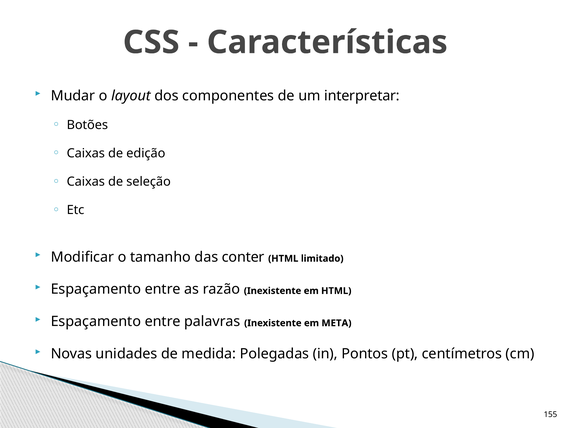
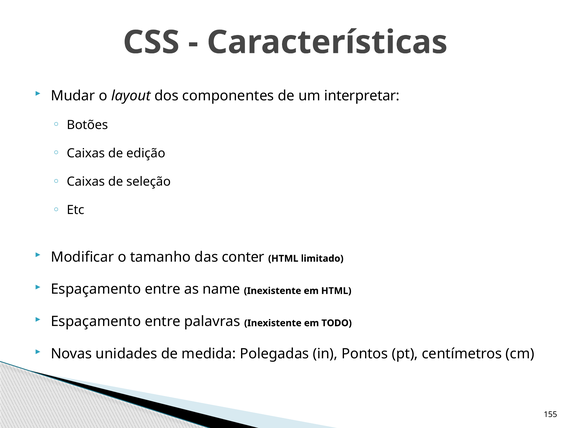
razão: razão -> name
META: META -> TODO
